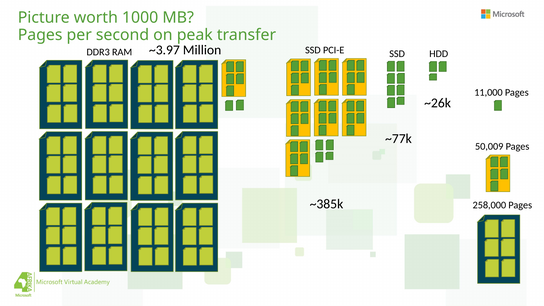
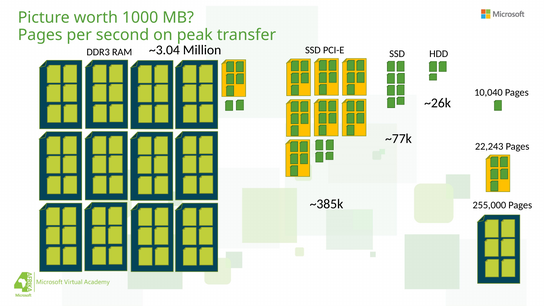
~3.97: ~3.97 -> ~3.04
11,000: 11,000 -> 10,040
50,009: 50,009 -> 22,243
258,000: 258,000 -> 255,000
